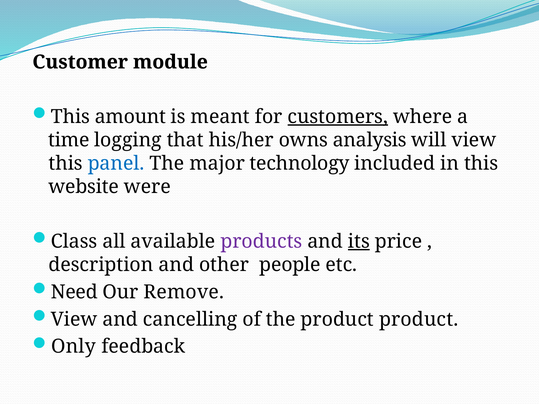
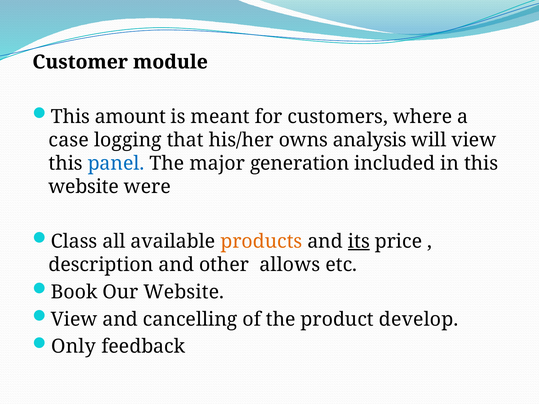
customers underline: present -> none
time: time -> case
technology: technology -> generation
products colour: purple -> orange
people: people -> allows
Need: Need -> Book
Our Remove: Remove -> Website
product product: product -> develop
